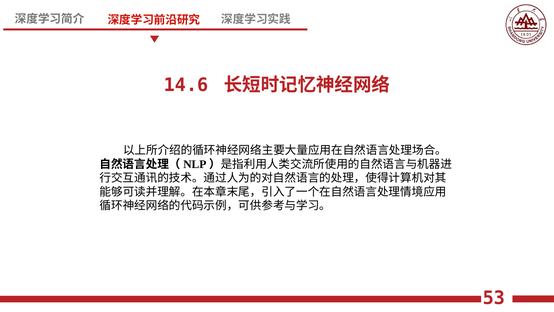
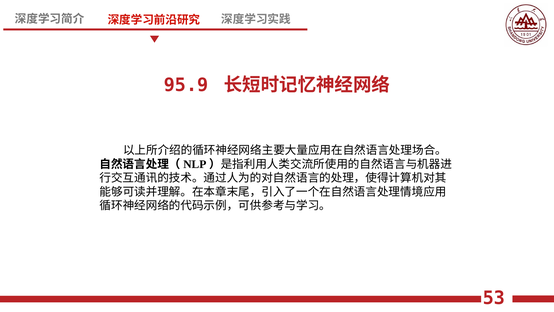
14.6: 14.6 -> 95.9
